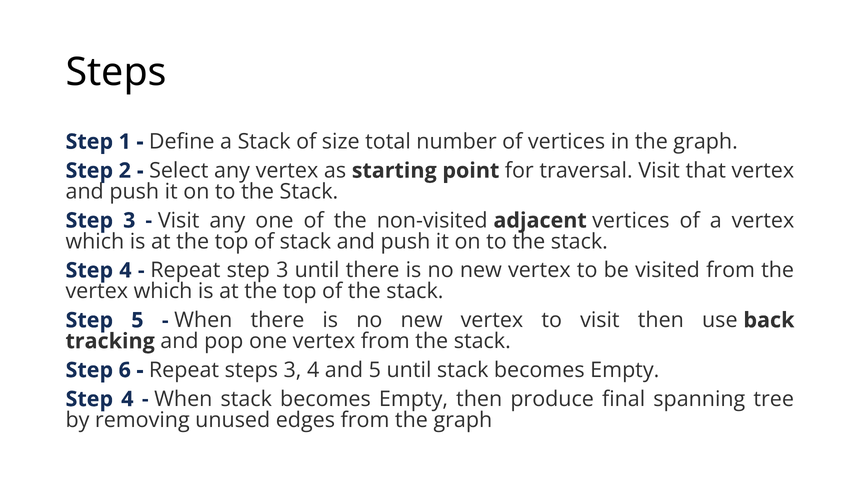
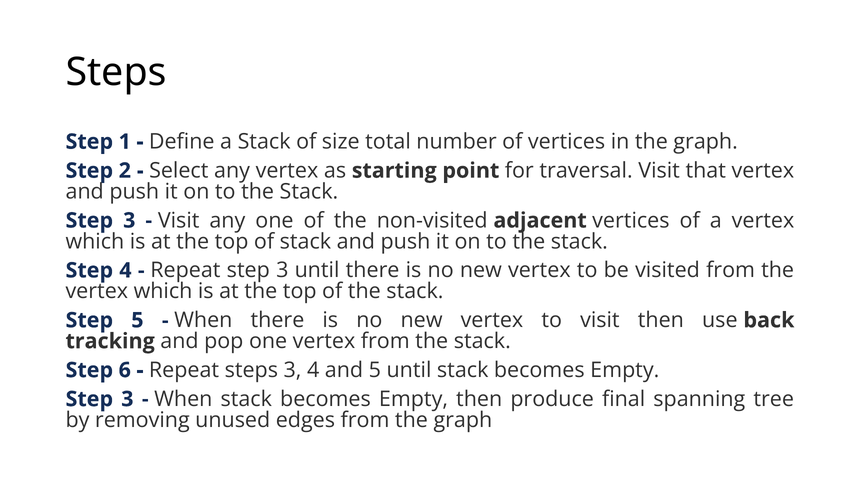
4 at (127, 399): 4 -> 3
